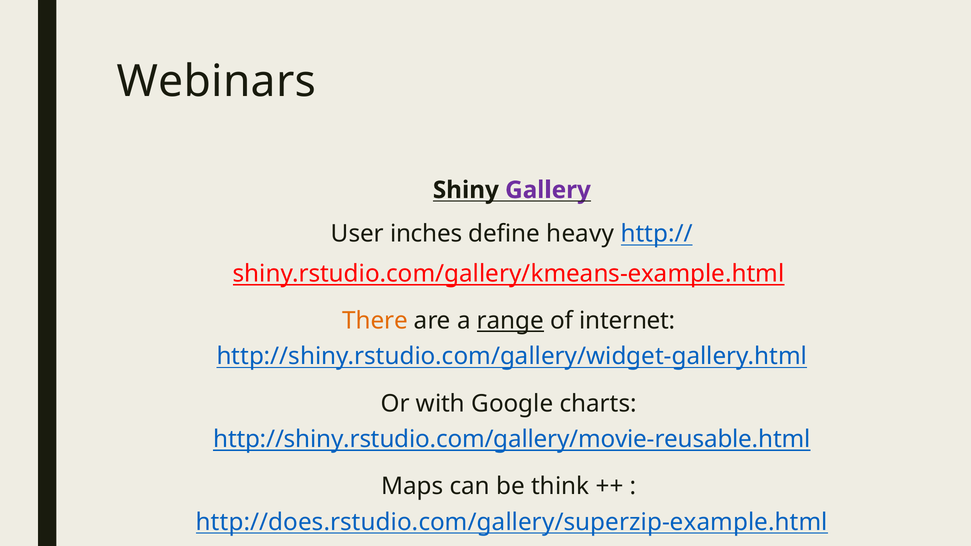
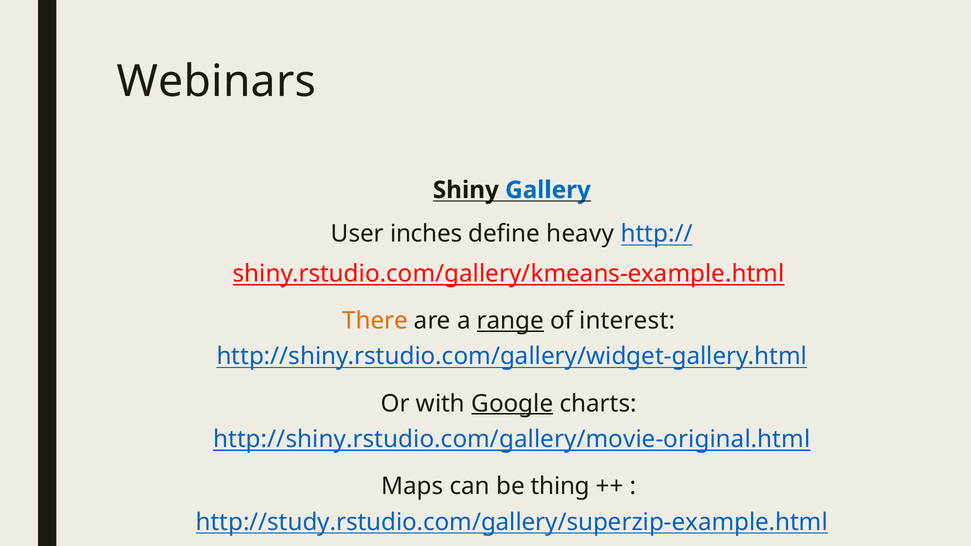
Gallery colour: purple -> blue
internet: internet -> interest
Google underline: none -> present
http://shiny.rstudio.com/gallery/movie-reusable.html: http://shiny.rstudio.com/gallery/movie-reusable.html -> http://shiny.rstudio.com/gallery/movie-original.html
think: think -> thing
http://does.rstudio.com/gallery/superzip-example.html: http://does.rstudio.com/gallery/superzip-example.html -> http://study.rstudio.com/gallery/superzip-example.html
